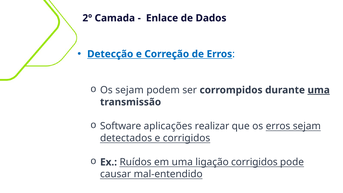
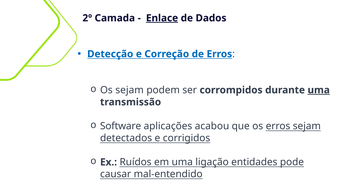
Enlace underline: none -> present
realizar: realizar -> acabou
ligação corrigidos: corrigidos -> entidades
